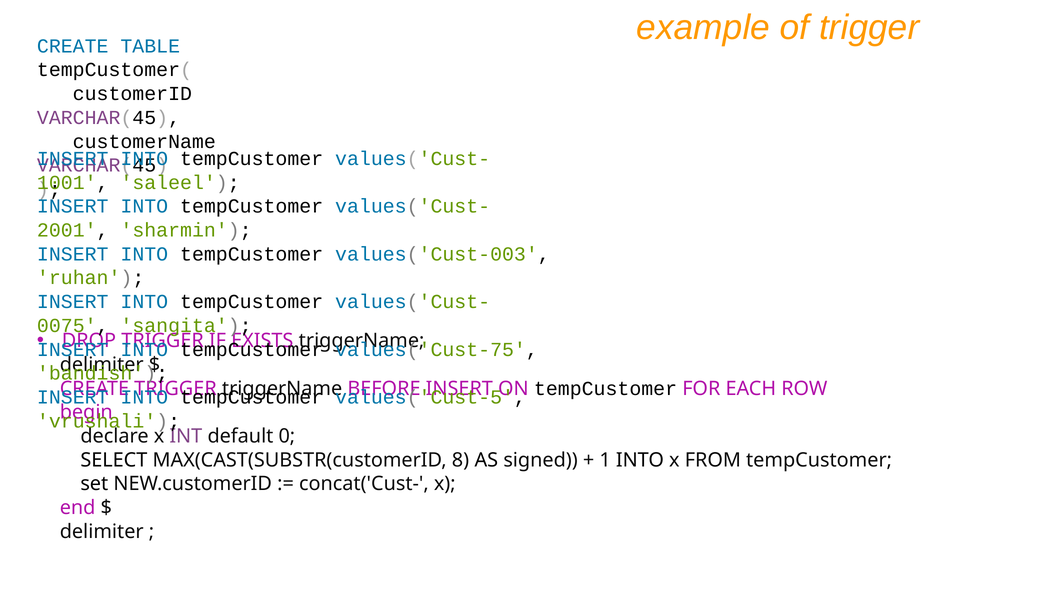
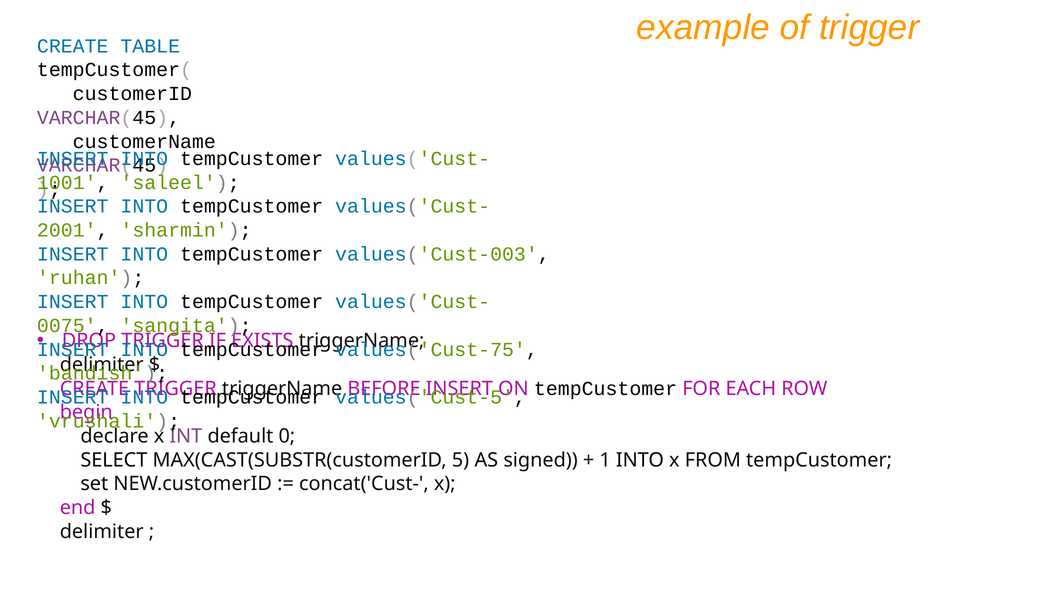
8: 8 -> 5
